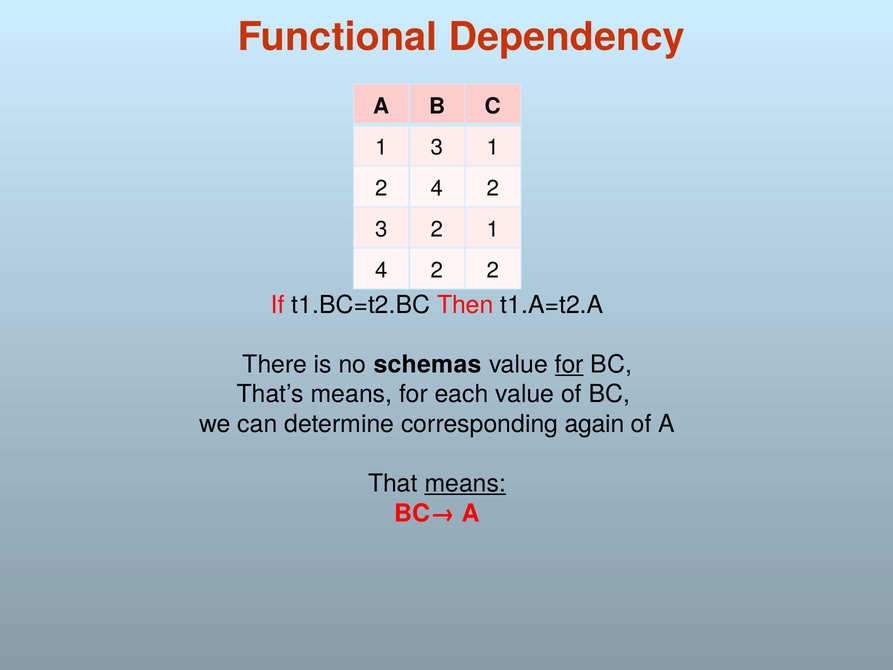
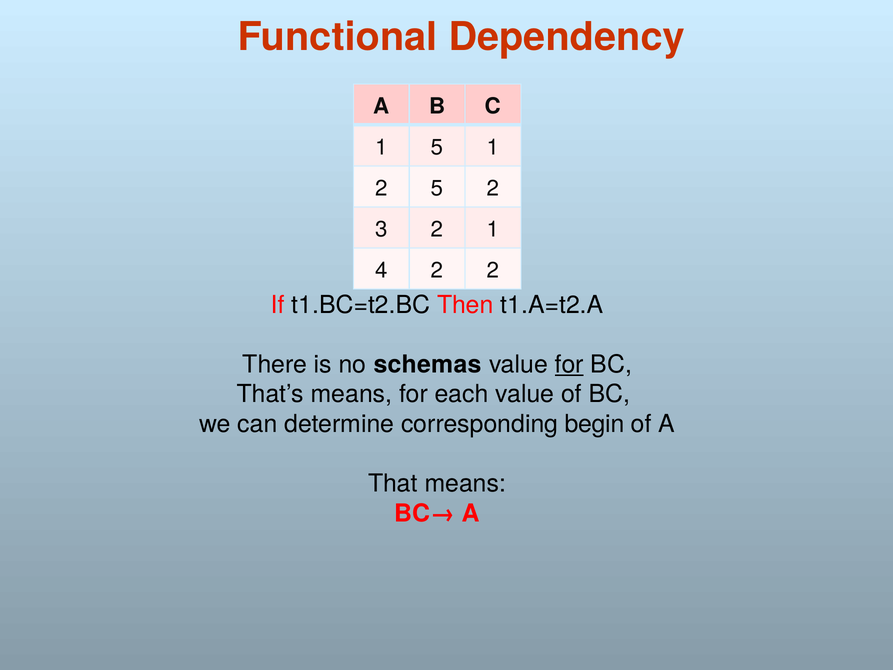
1 3: 3 -> 5
2 4: 4 -> 5
again: again -> begin
means at (465, 483) underline: present -> none
